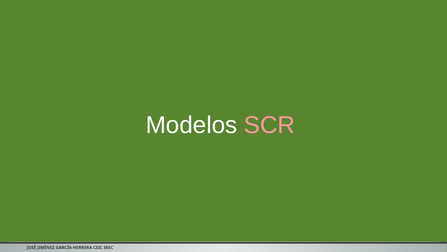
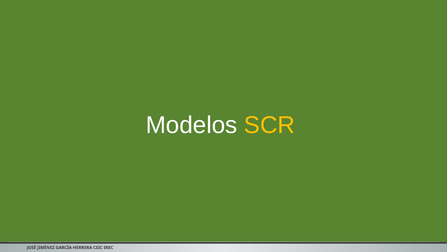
SCR colour: pink -> yellow
